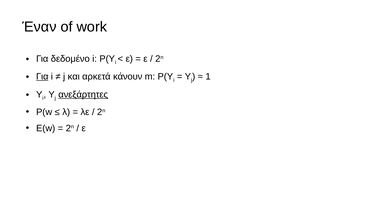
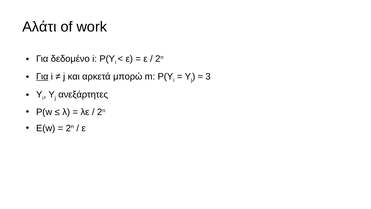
Έναν: Έναν -> Αλάτι
κάνουν: κάνουν -> μπορώ
1: 1 -> 3
ανεξάρτητες underline: present -> none
